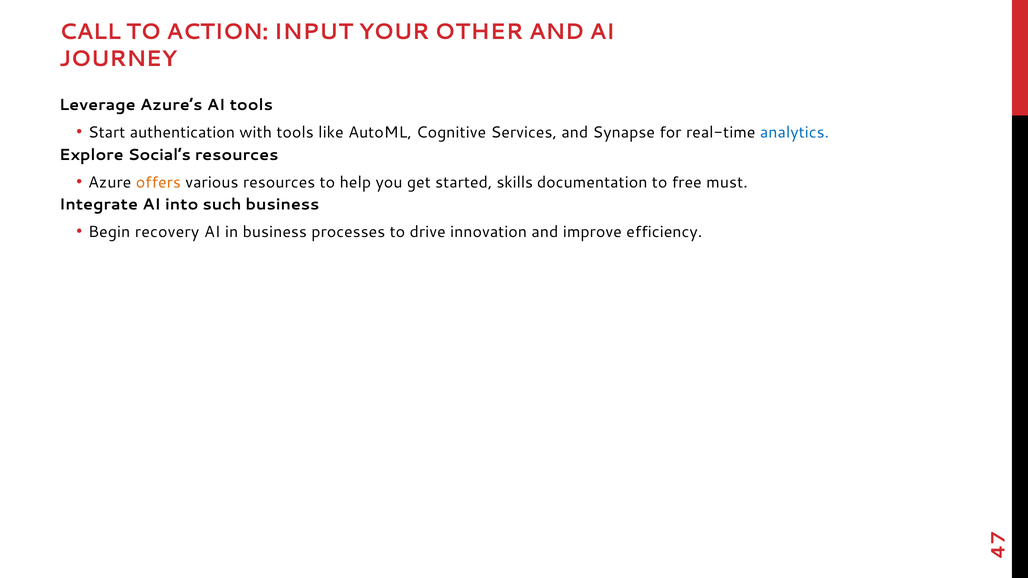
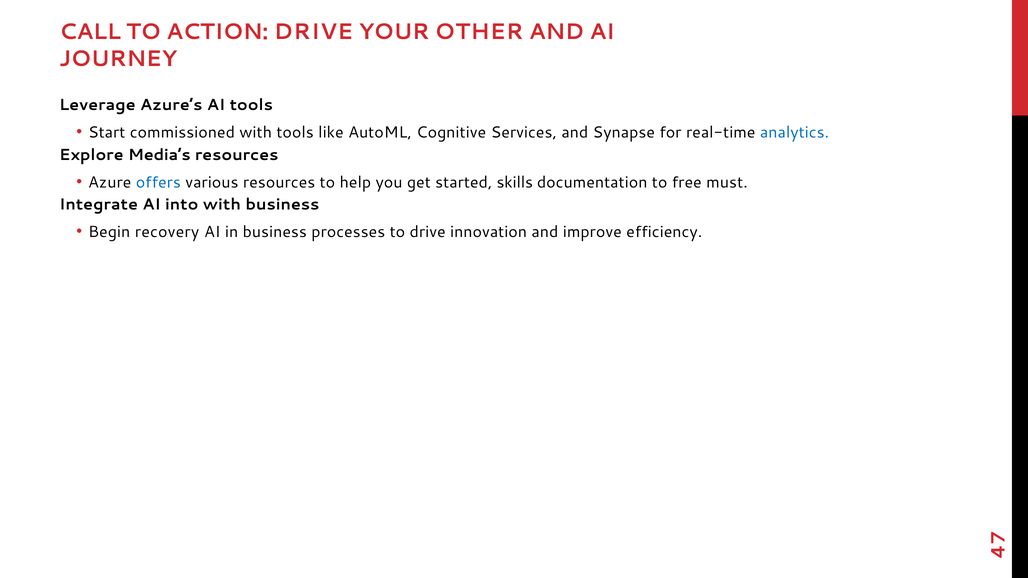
ACTION INPUT: INPUT -> DRIVE
authentication: authentication -> commissioned
Social’s: Social’s -> Media’s
offers colour: orange -> blue
into such: such -> with
